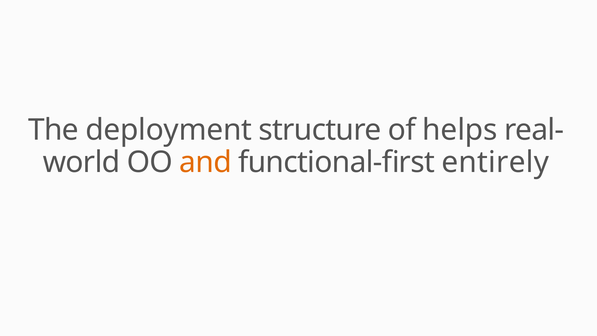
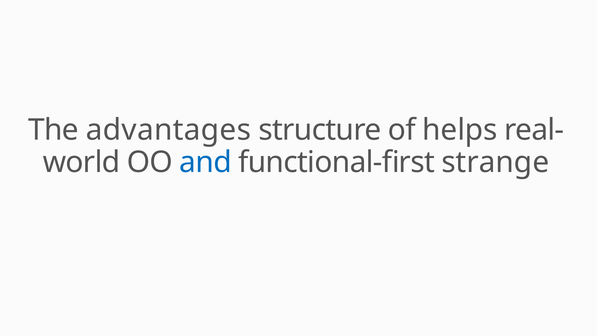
deployment: deployment -> advantages
and colour: orange -> blue
entirely: entirely -> strange
